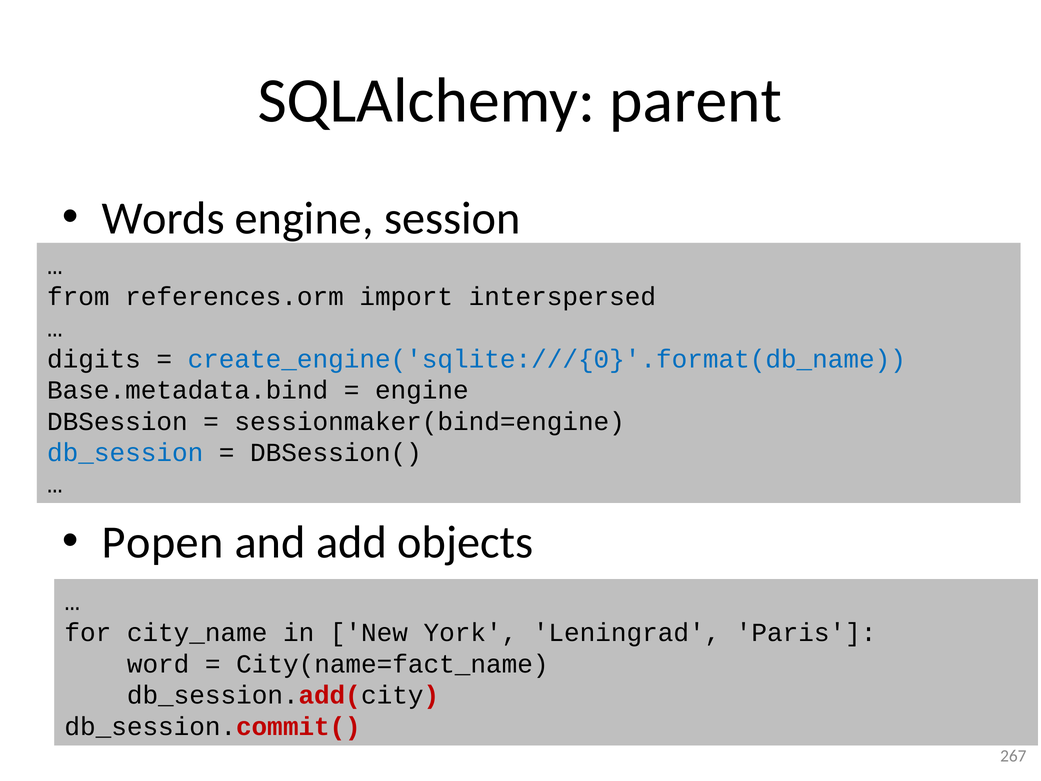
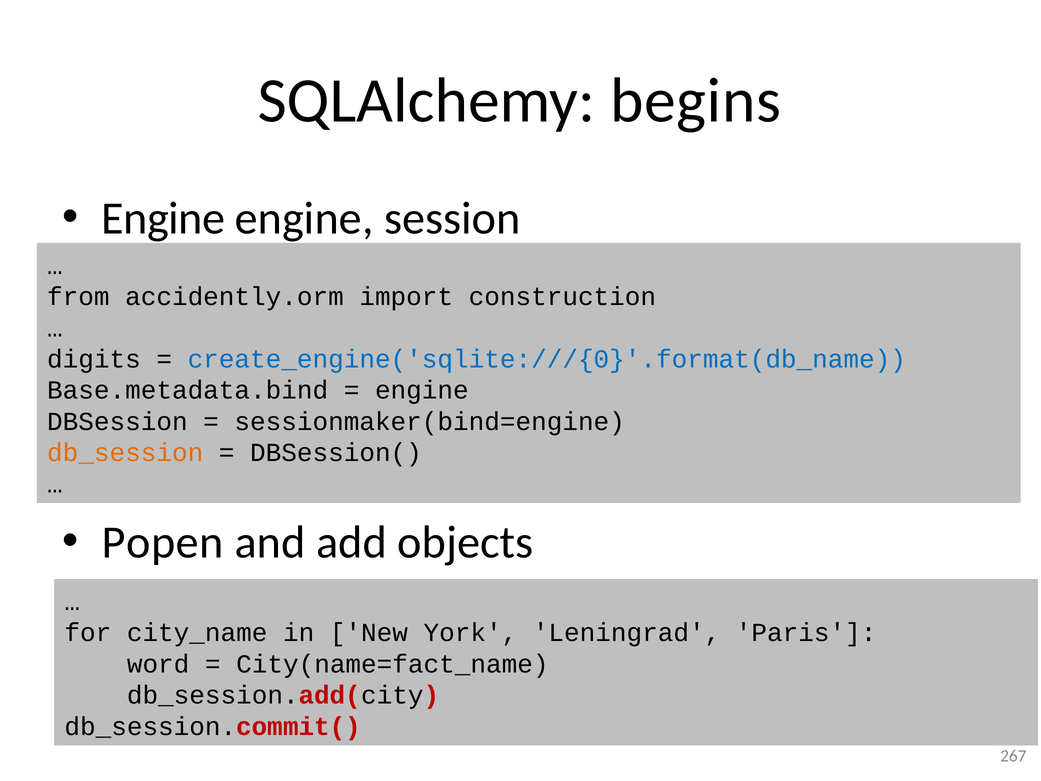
parent: parent -> begins
Words at (163, 218): Words -> Engine
references.orm: references.orm -> accidently.orm
interspersed: interspersed -> construction
db_session colour: blue -> orange
